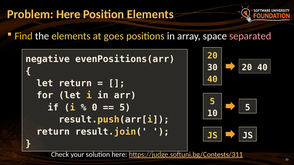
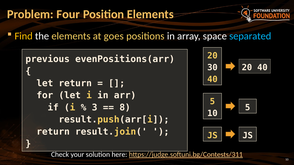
Problem Here: Here -> Four
separated colour: pink -> light blue
negative: negative -> previous
0: 0 -> 3
5 at (125, 108): 5 -> 8
